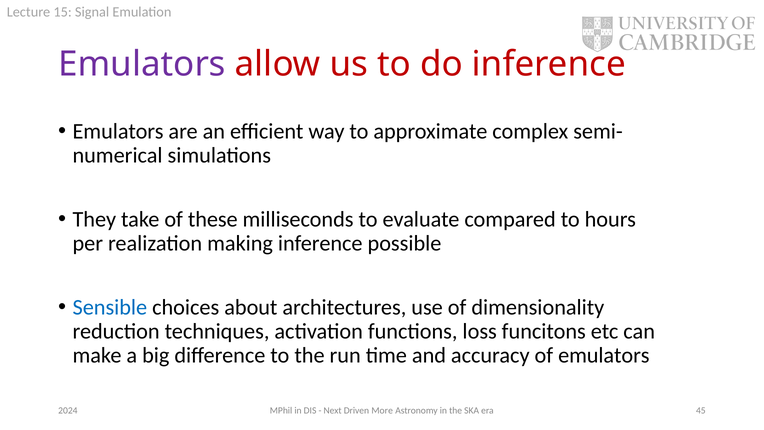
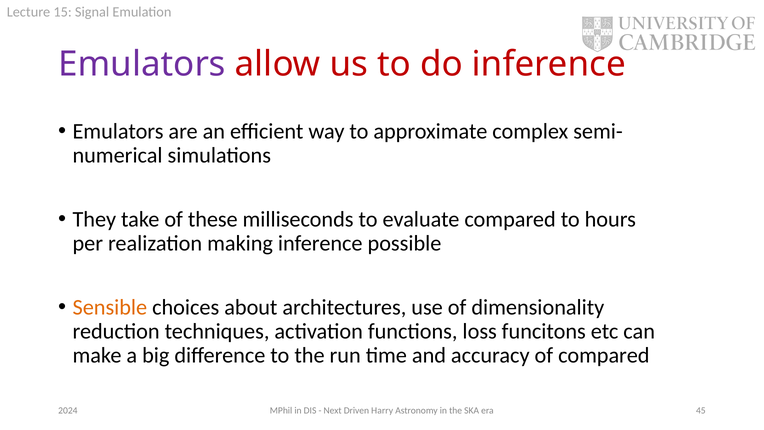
Sensible colour: blue -> orange
of emulators: emulators -> compared
More: More -> Harry
